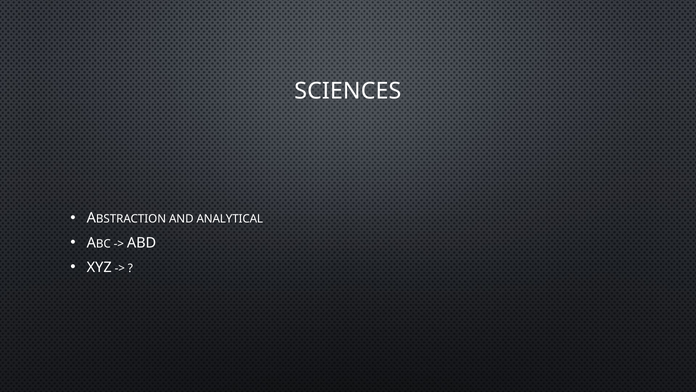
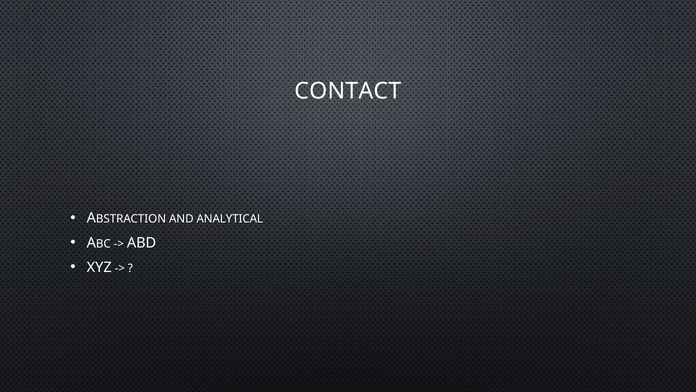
SCIENCES: SCIENCES -> CONTACT
